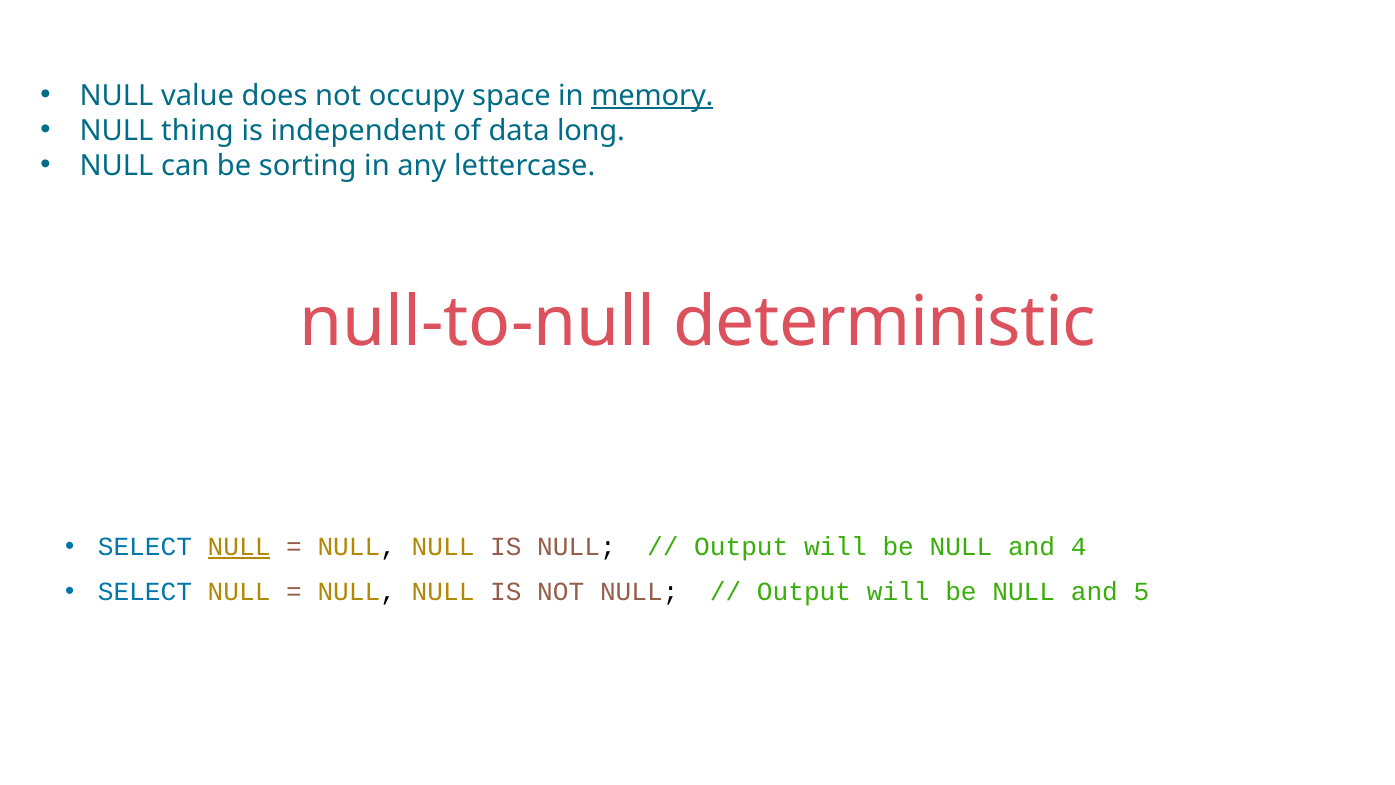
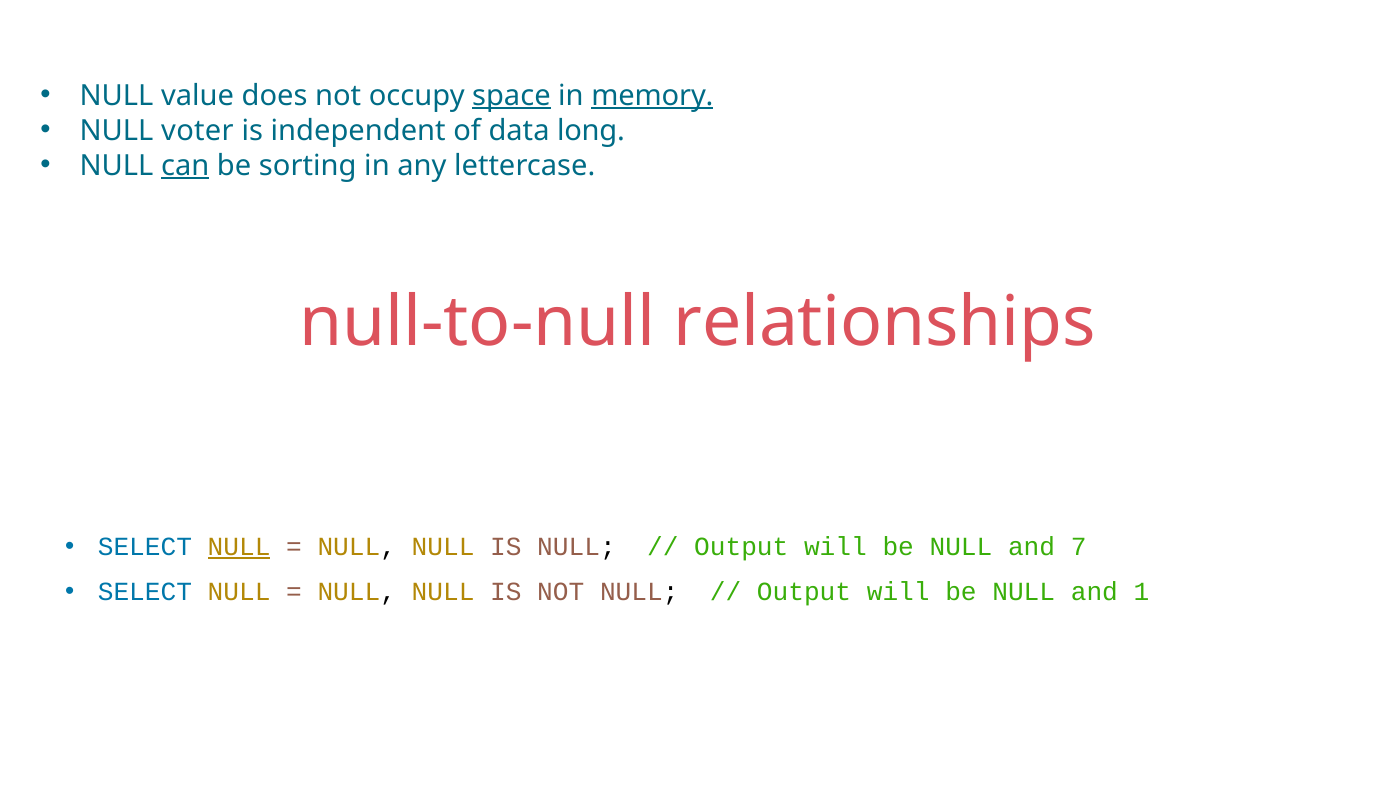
space underline: none -> present
thing: thing -> voter
can underline: none -> present
deterministic: deterministic -> relationships
4: 4 -> 7
5: 5 -> 1
